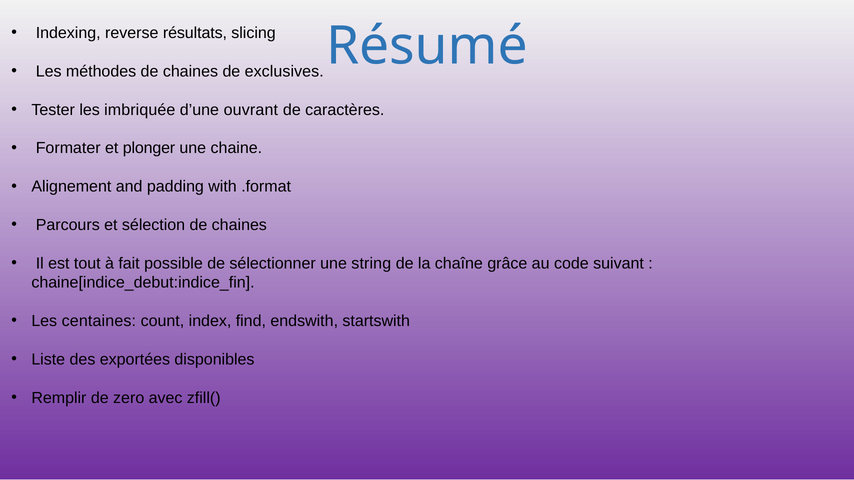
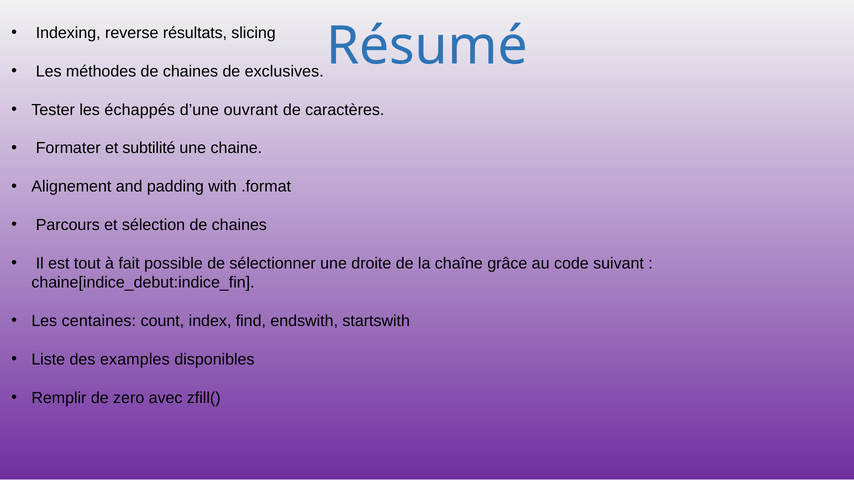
imbriquée: imbriquée -> échappés
plonger: plonger -> subtilité
string: string -> droite
exportées: exportées -> examples
